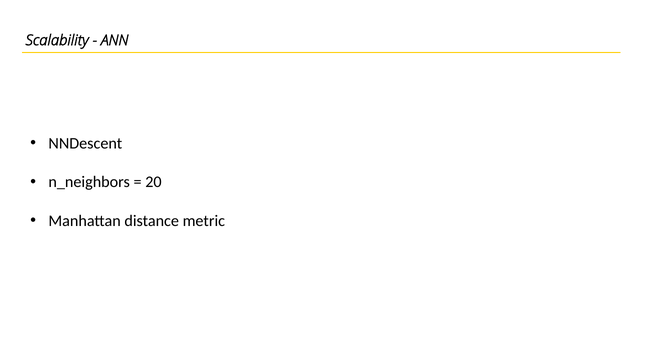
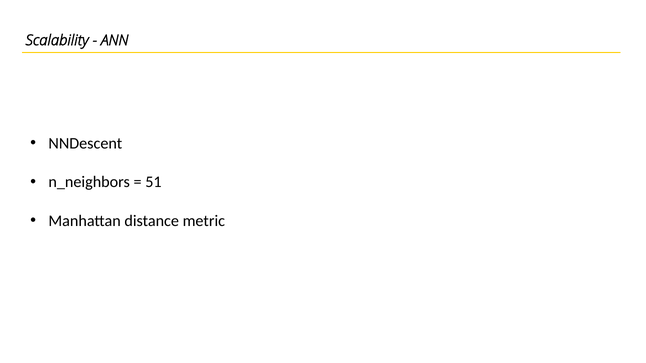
20: 20 -> 51
